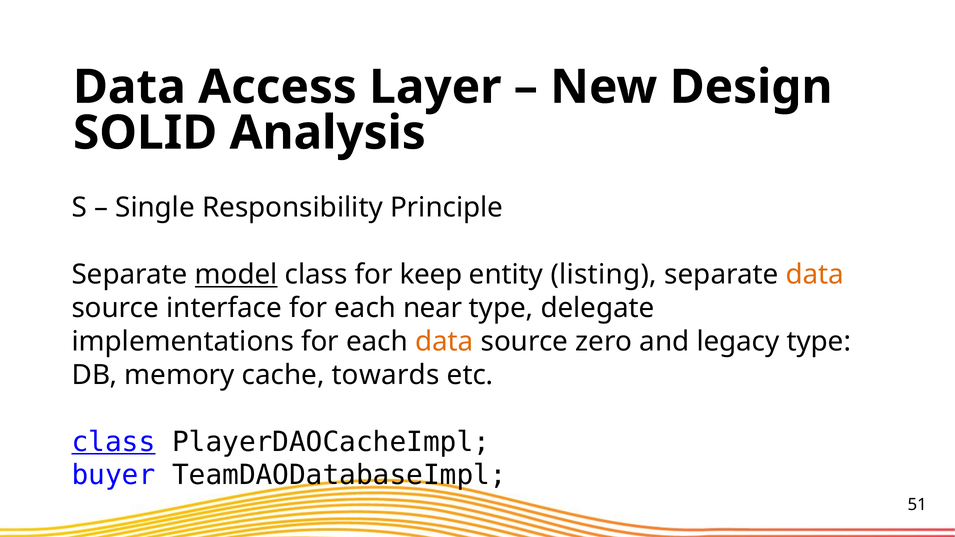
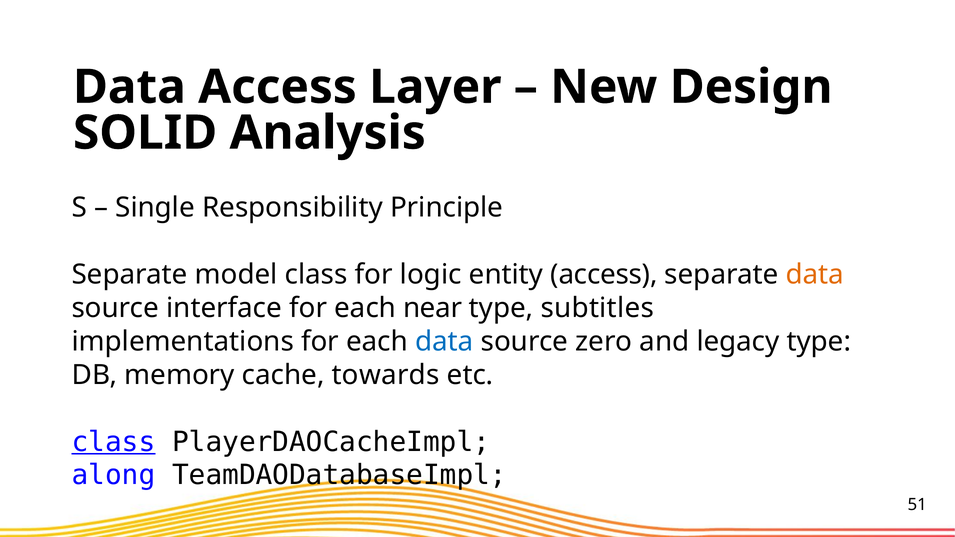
model underline: present -> none
keep: keep -> logic
entity listing: listing -> access
delegate: delegate -> subtitles
data at (444, 342) colour: orange -> blue
buyer: buyer -> along
